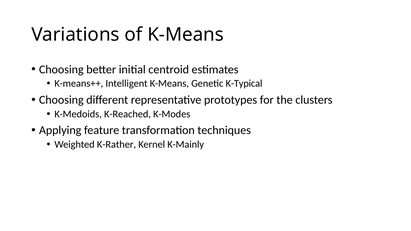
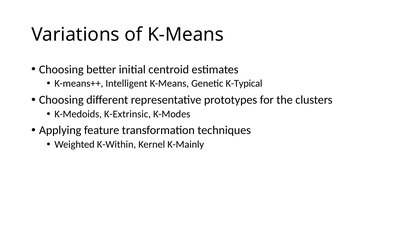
K-Reached: K-Reached -> K-Extrinsic
K-Rather: K-Rather -> K-Within
